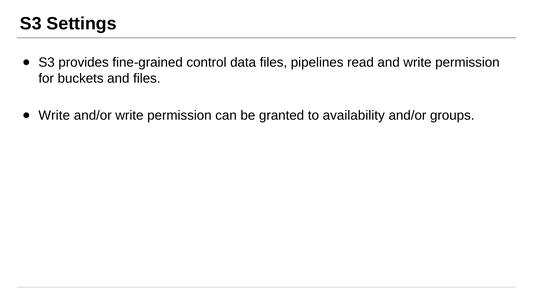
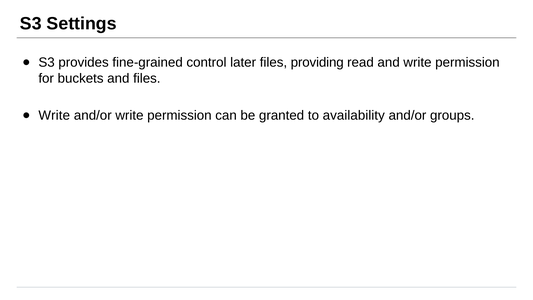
data: data -> later
pipelines: pipelines -> providing
